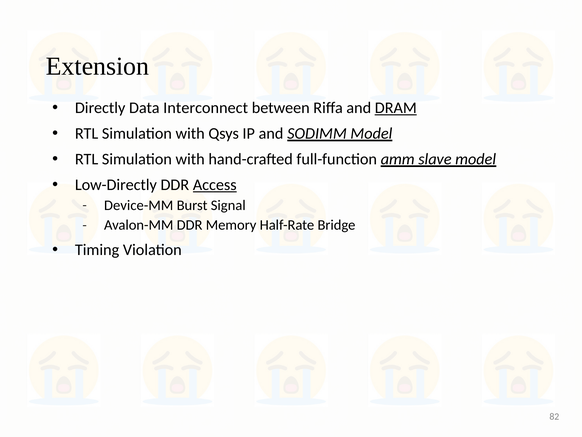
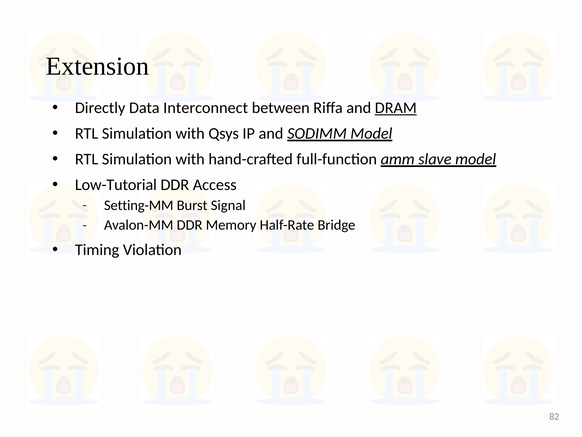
Low-Directly: Low-Directly -> Low-Tutorial
Access underline: present -> none
Device-MM: Device-MM -> Setting-MM
